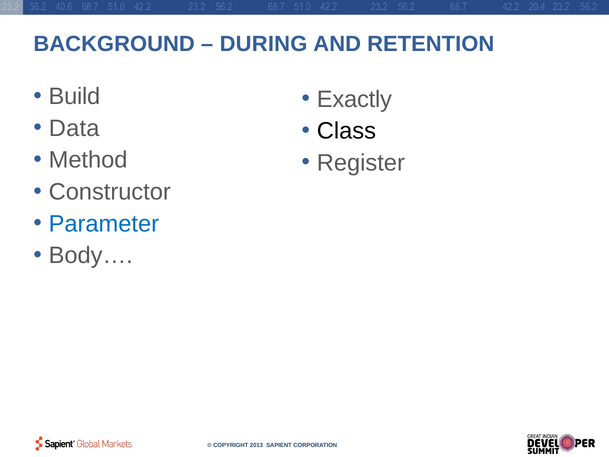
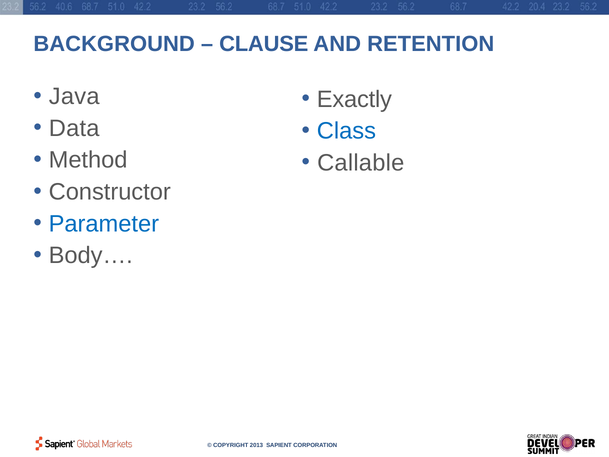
DURING: DURING -> CLAUSE
Build: Build -> Java
Class colour: black -> blue
Register: Register -> Callable
